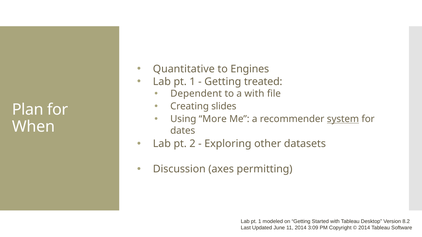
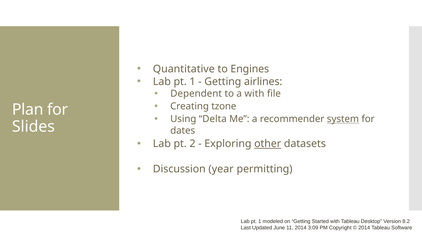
treated: treated -> airlines
slides: slides -> tzone
More: More -> Delta
When: When -> Slides
other underline: none -> present
axes: axes -> year
